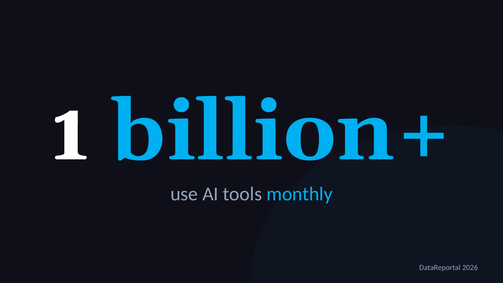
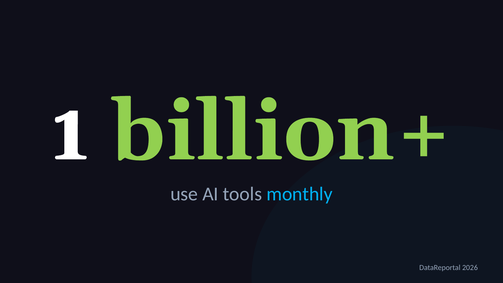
billion+ colour: light blue -> light green
